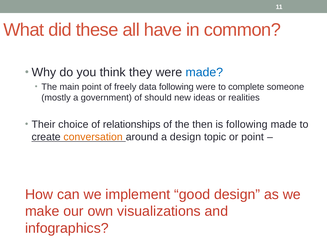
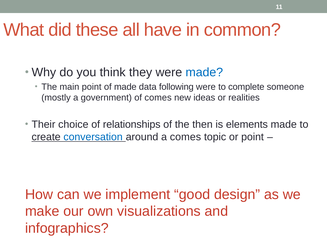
of freely: freely -> made
of should: should -> comes
is following: following -> elements
conversation colour: orange -> blue
a design: design -> comes
